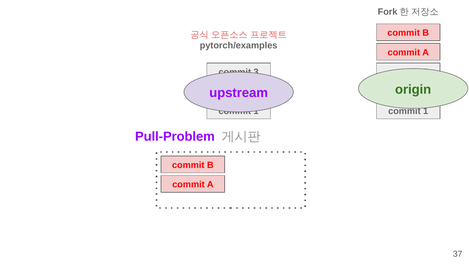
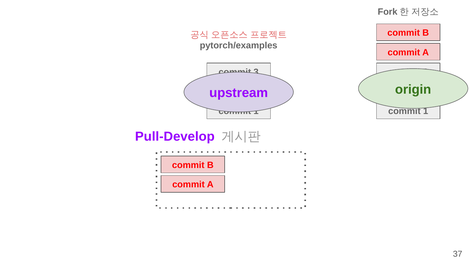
Pull-Problem: Pull-Problem -> Pull-Develop
